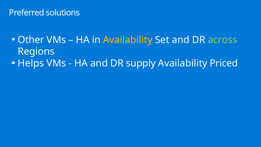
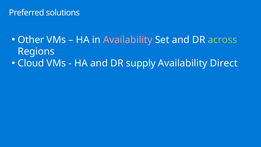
Availability at (128, 40) colour: yellow -> pink
Helps: Helps -> Cloud
Priced: Priced -> Direct
